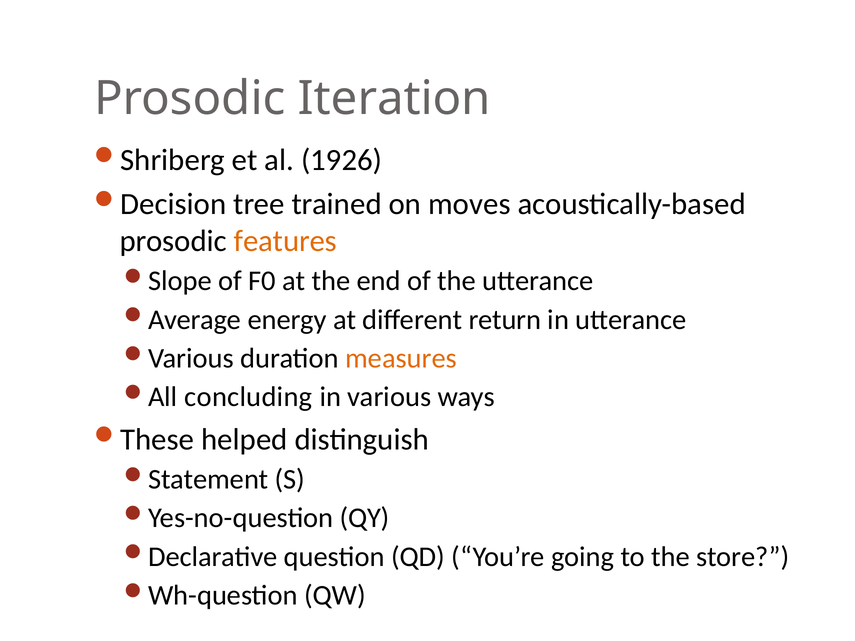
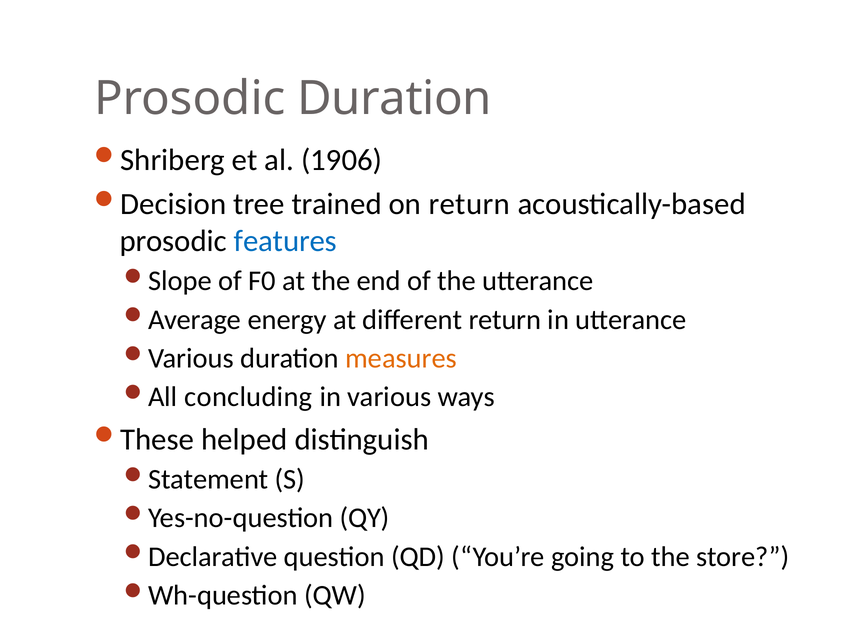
Prosodic Iteration: Iteration -> Duration
1926: 1926 -> 1906
on moves: moves -> return
features colour: orange -> blue
